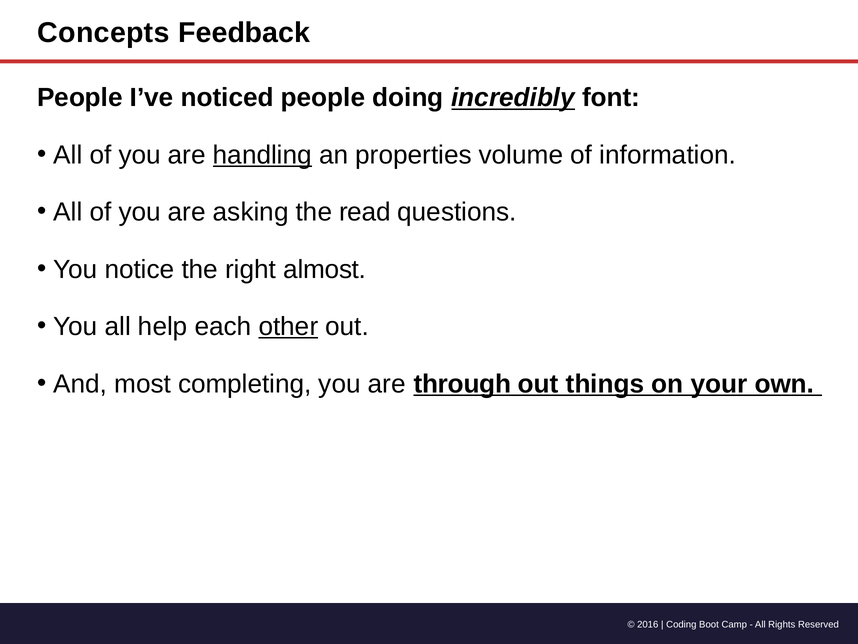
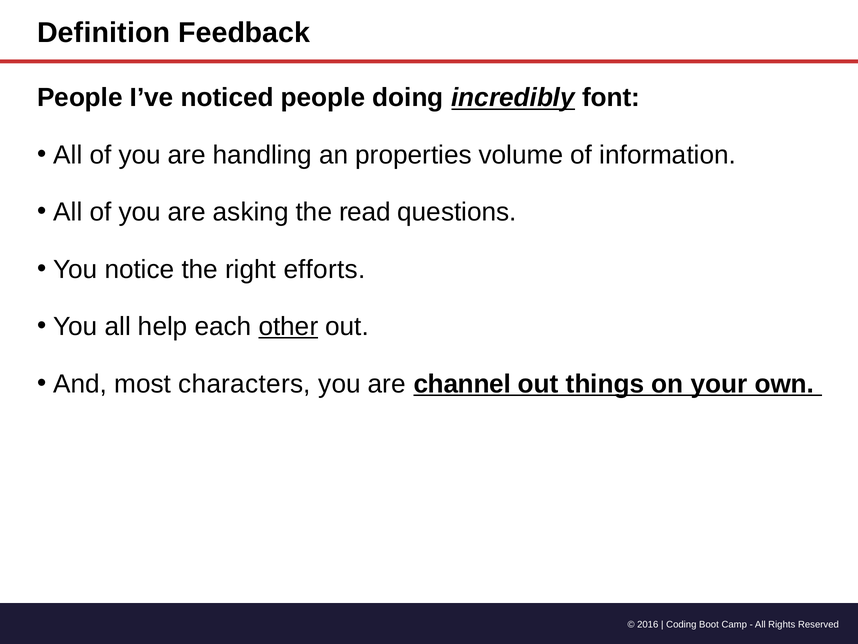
Concepts: Concepts -> Definition
handling underline: present -> none
almost: almost -> efforts
completing: completing -> characters
through: through -> channel
